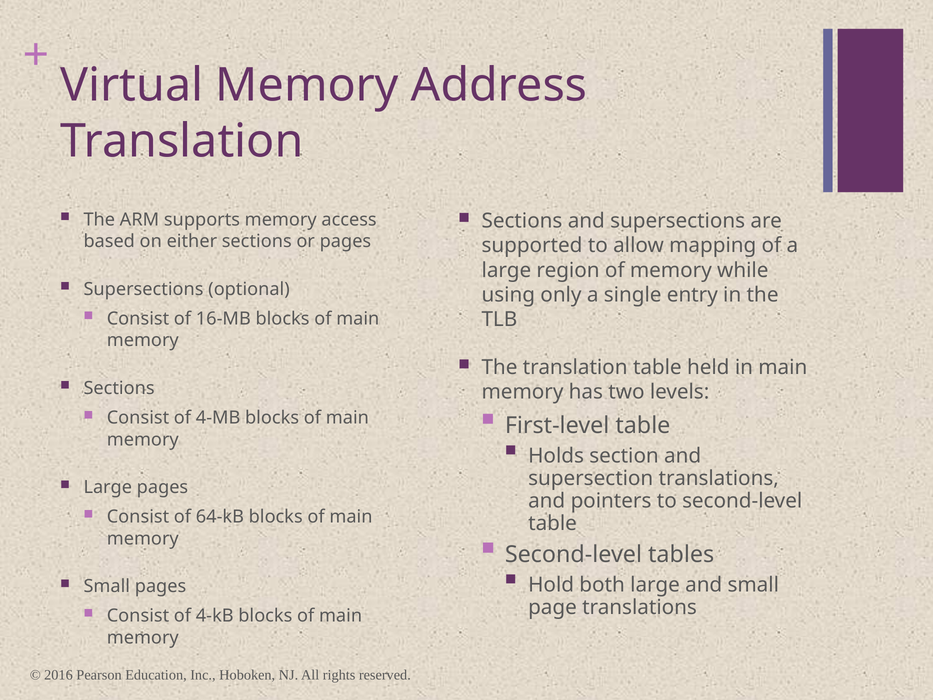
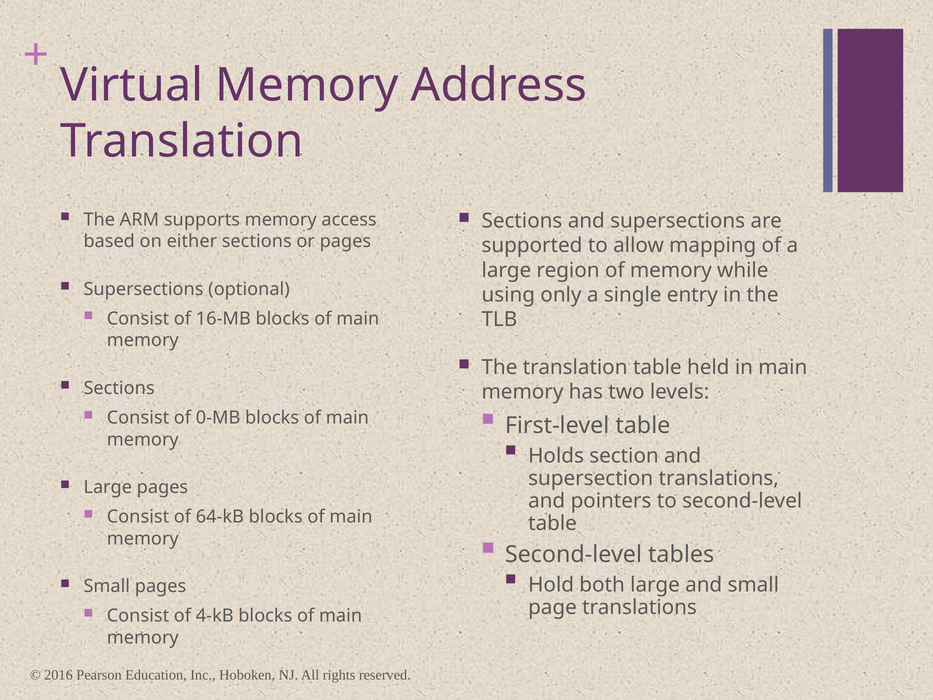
4-MB: 4-MB -> 0-MB
